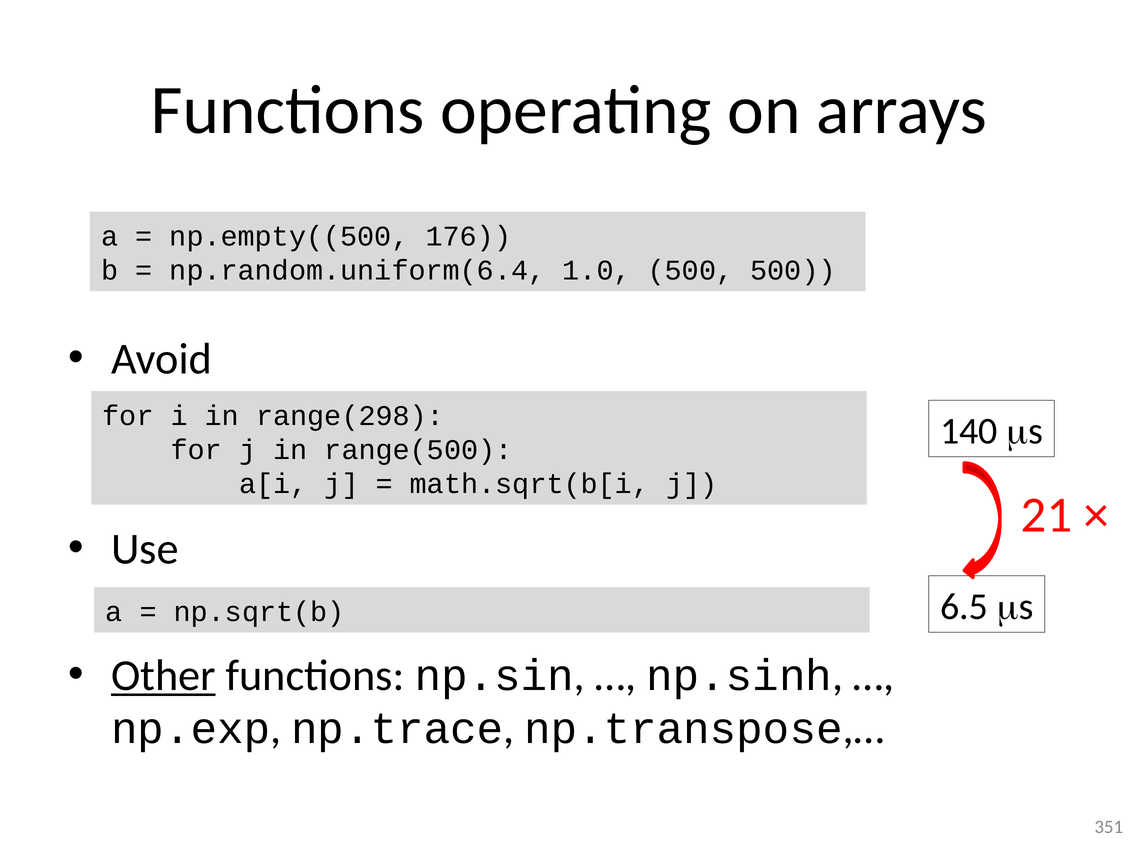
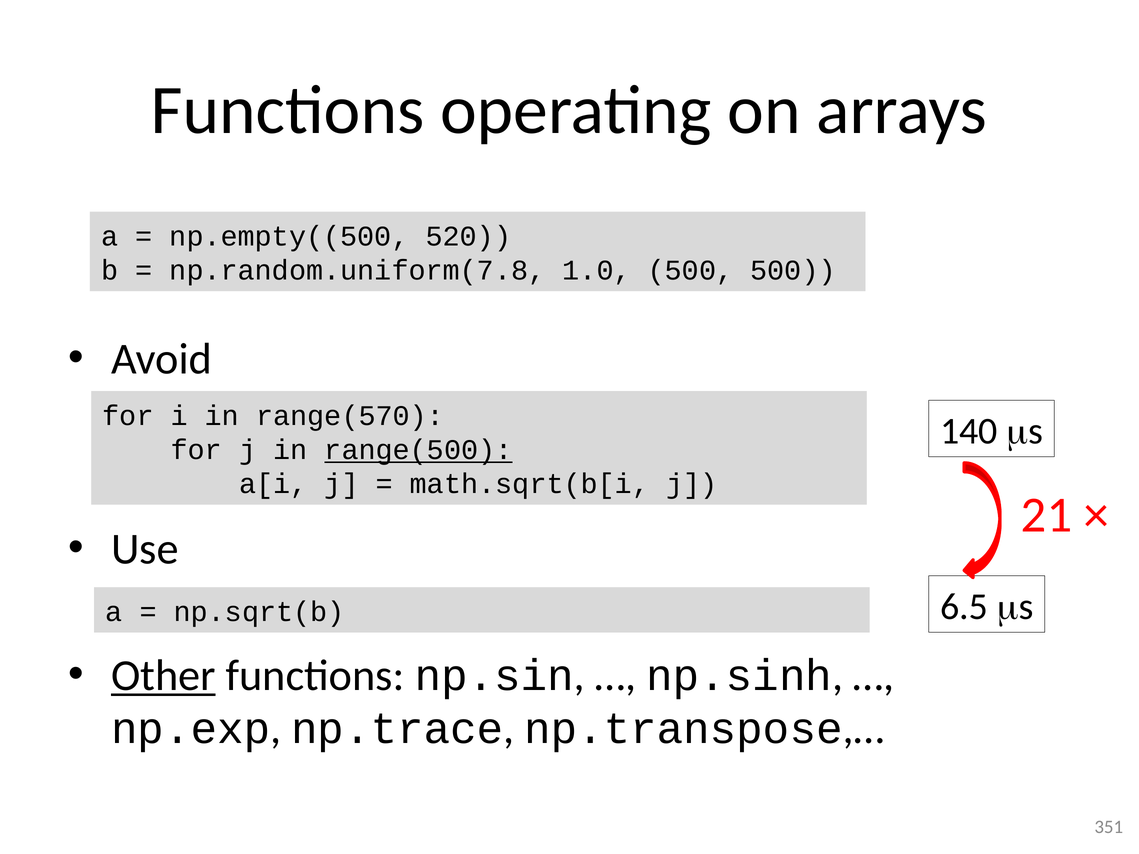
176: 176 -> 520
np.random.uniform(6.4: np.random.uniform(6.4 -> np.random.uniform(7.8
range(298: range(298 -> range(570
range(500 underline: none -> present
